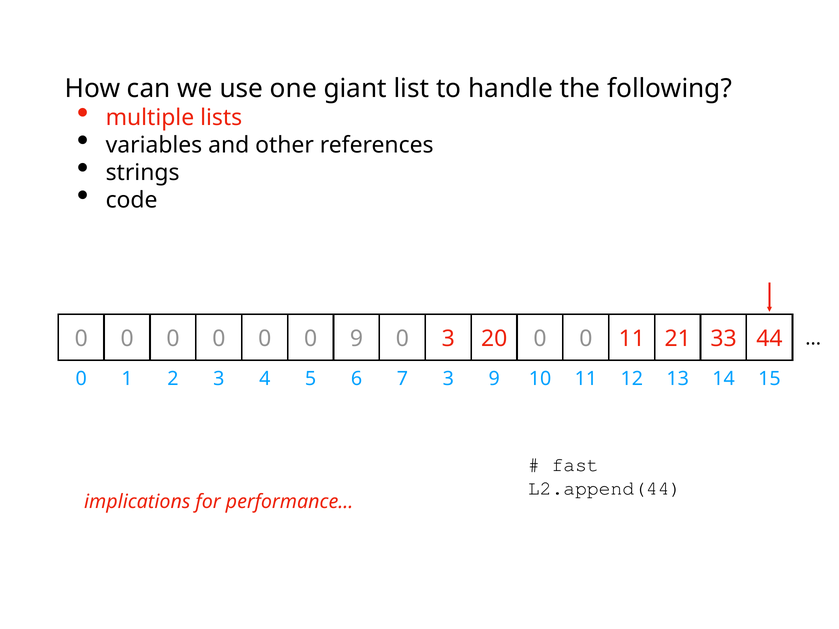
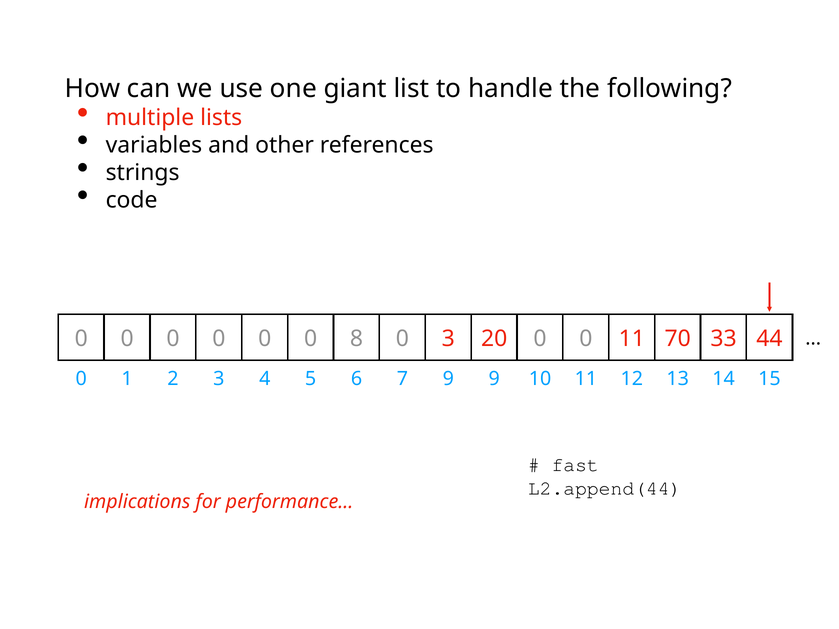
0 9: 9 -> 8
21: 21 -> 70
1 3: 3 -> 9
